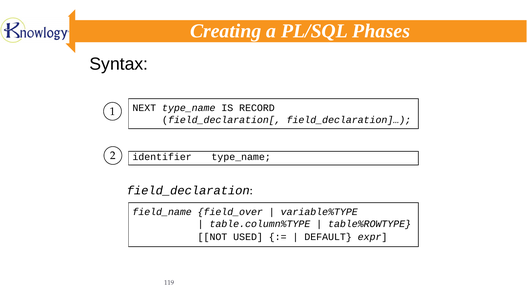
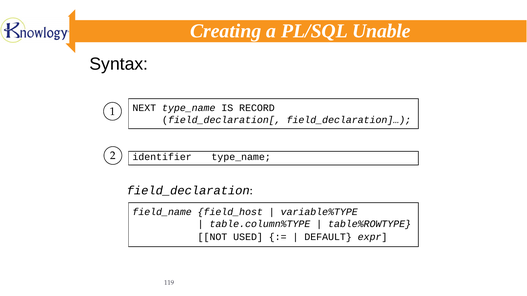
Phases: Phases -> Unable
field_over: field_over -> field_host
